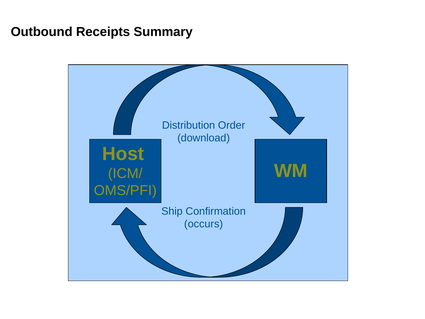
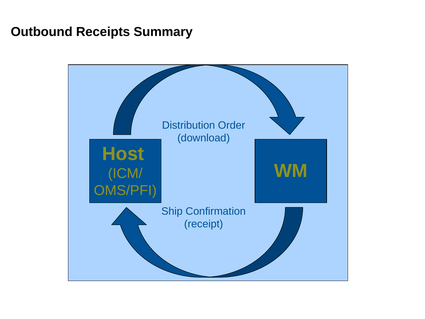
occurs: occurs -> receipt
